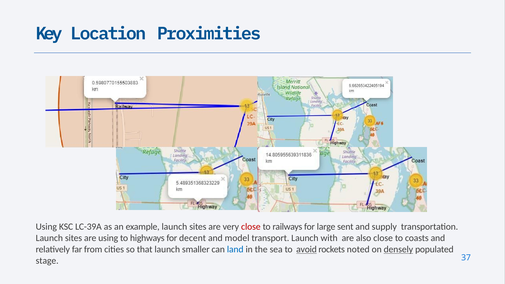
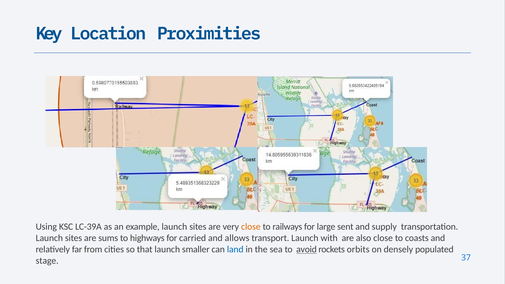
close at (251, 227) colour: red -> orange
are using: using -> sums
decent: decent -> carried
model: model -> allows
noted: noted -> orbits
densely underline: present -> none
